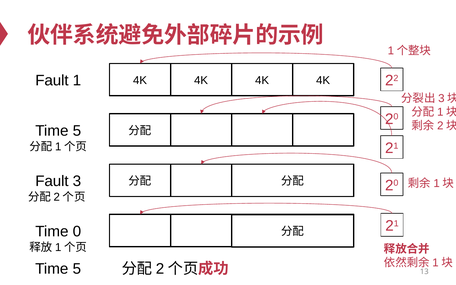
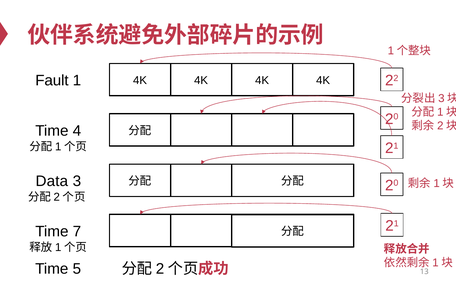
5 at (77, 131): 5 -> 4
Fault at (52, 181): Fault -> Data
0: 0 -> 7
